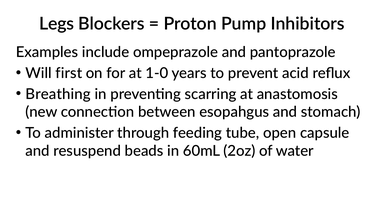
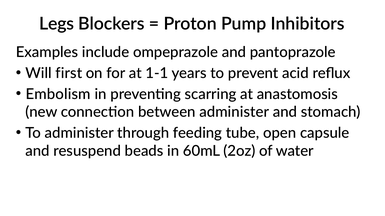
1-0: 1-0 -> 1-1
Breathing: Breathing -> Embolism
between esopahgus: esopahgus -> administer
